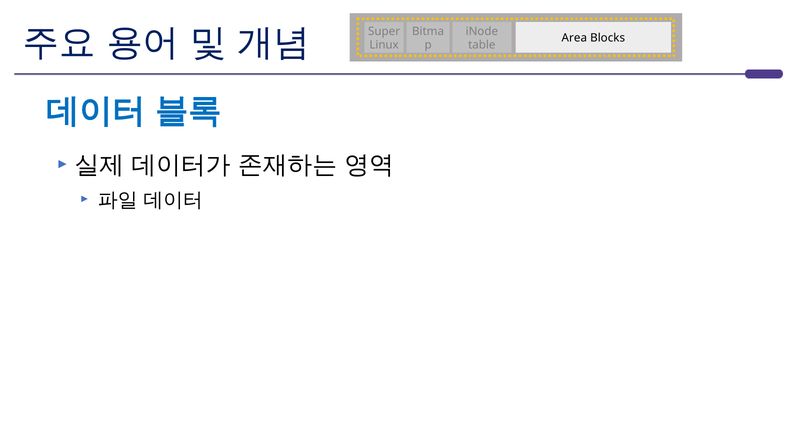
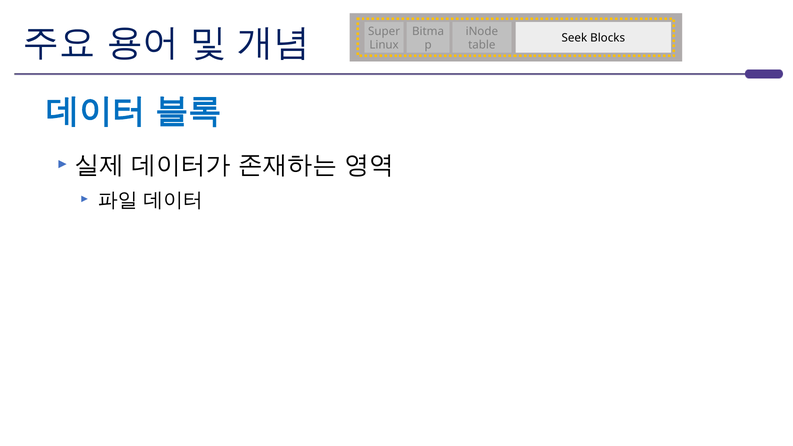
Area: Area -> Seek
